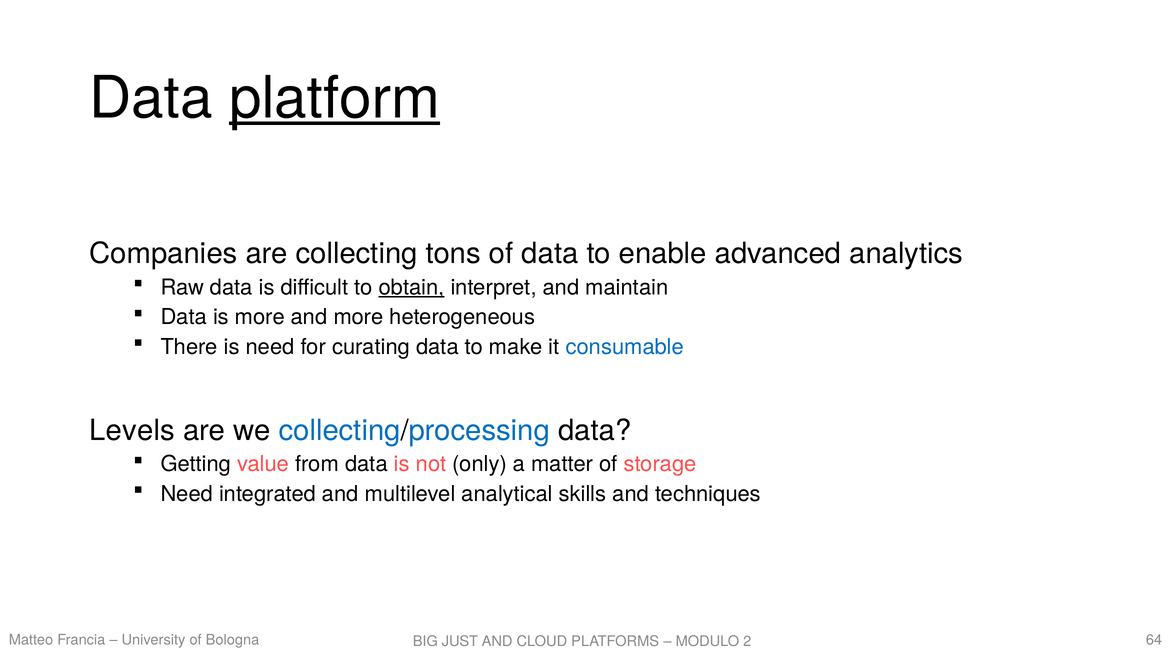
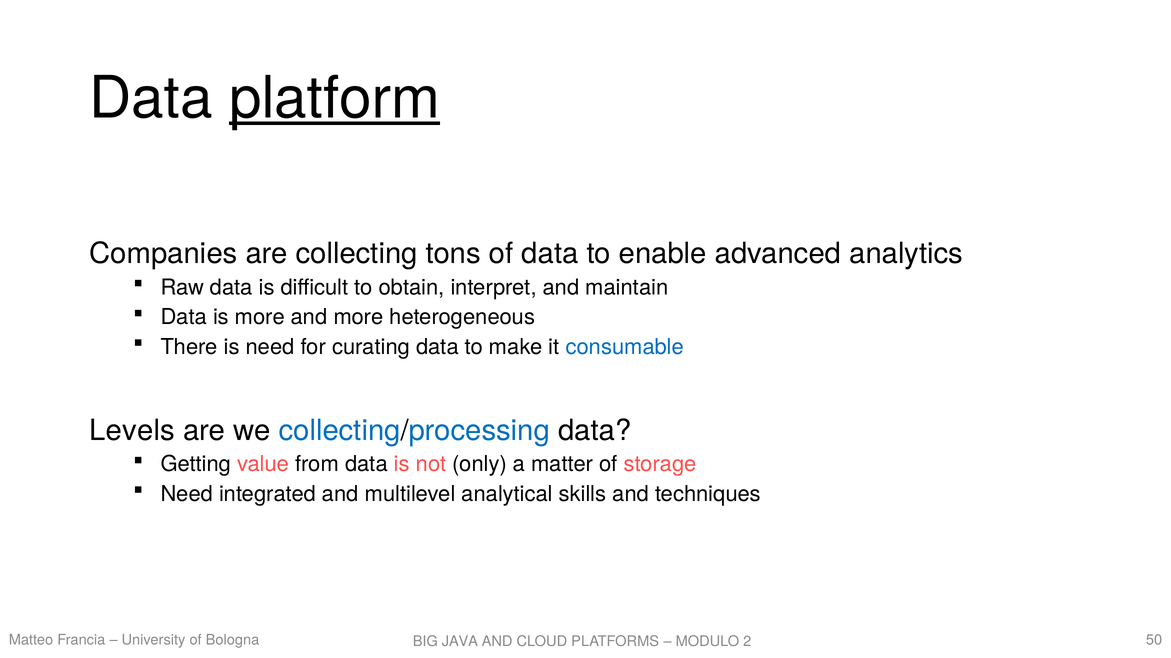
obtain underline: present -> none
64: 64 -> 50
JUST: JUST -> JAVA
